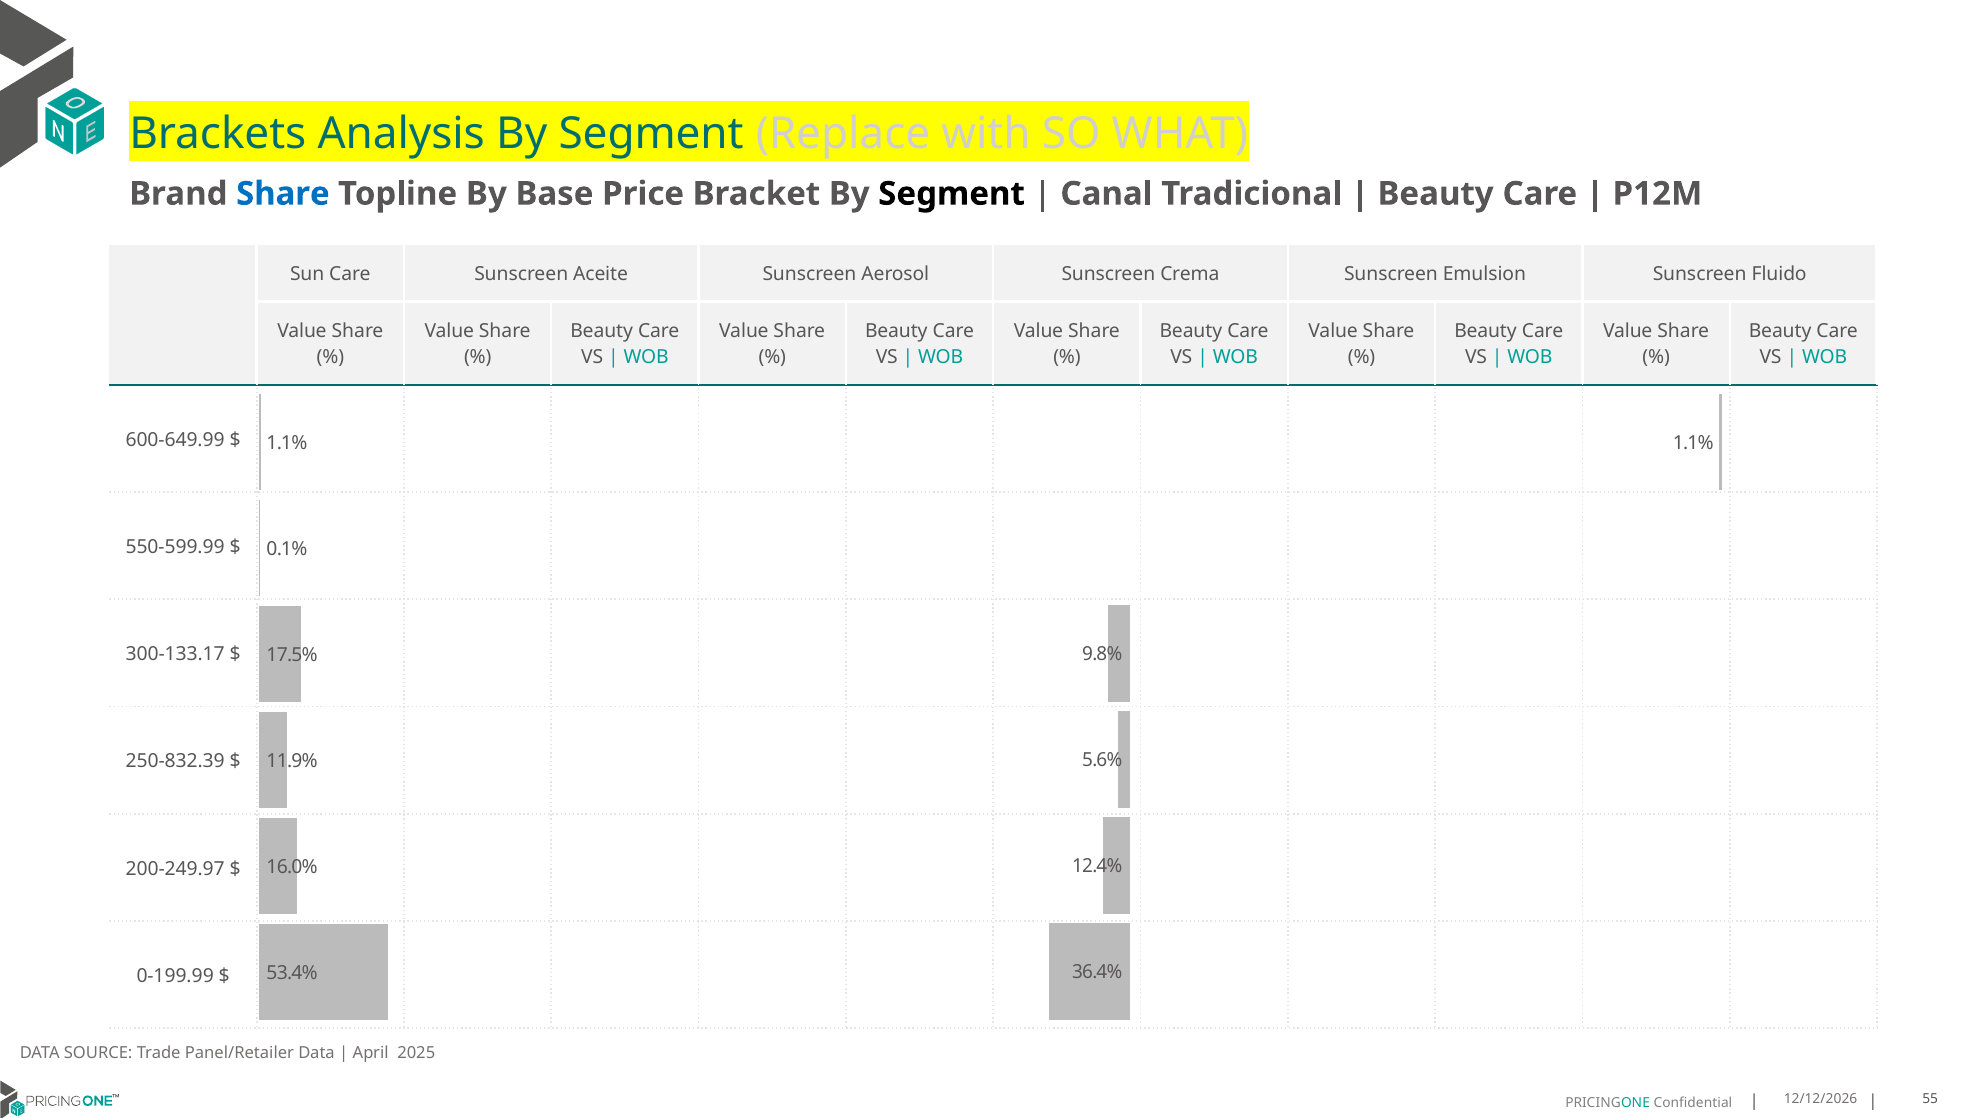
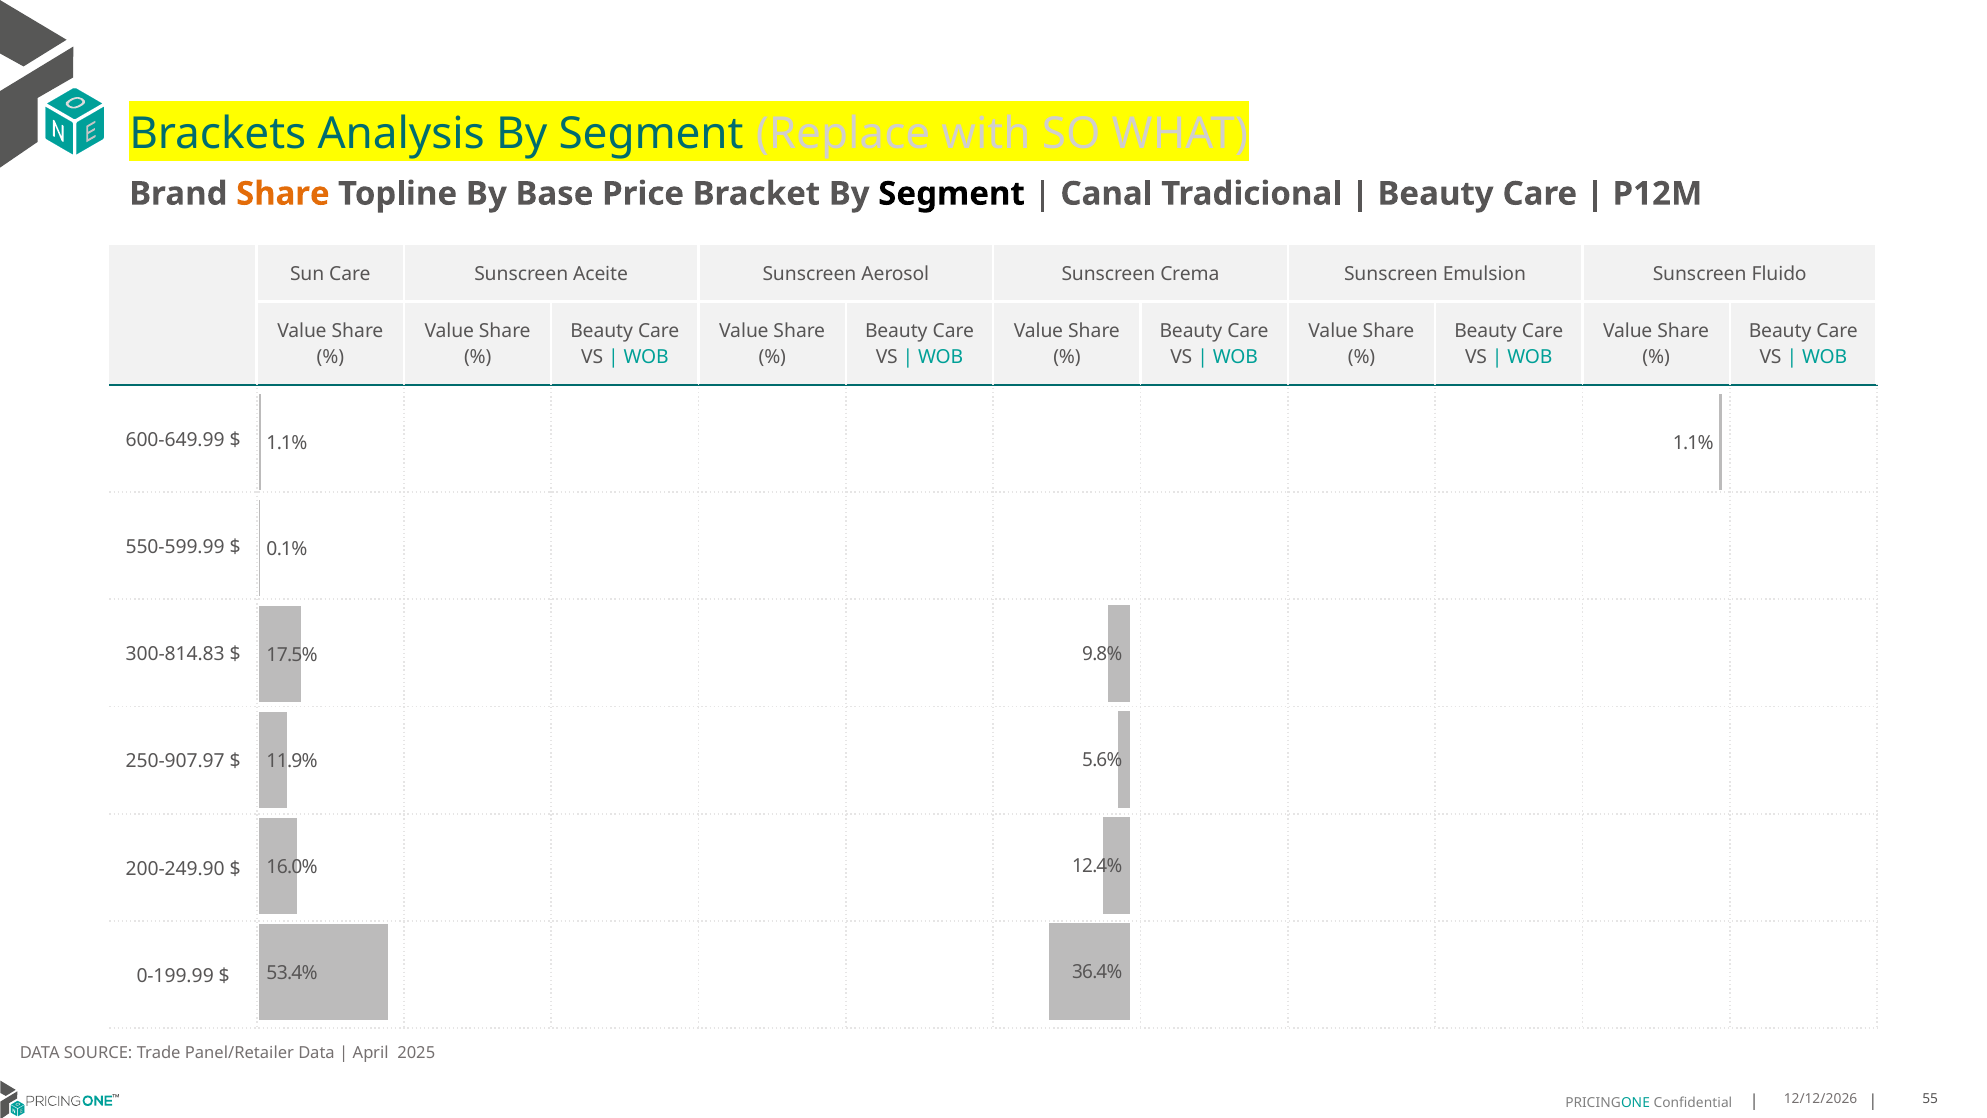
Share at (283, 194) colour: blue -> orange
300-133.17: 300-133.17 -> 300-814.83
250-832.39: 250-832.39 -> 250-907.97
200-249.97: 200-249.97 -> 200-249.90
